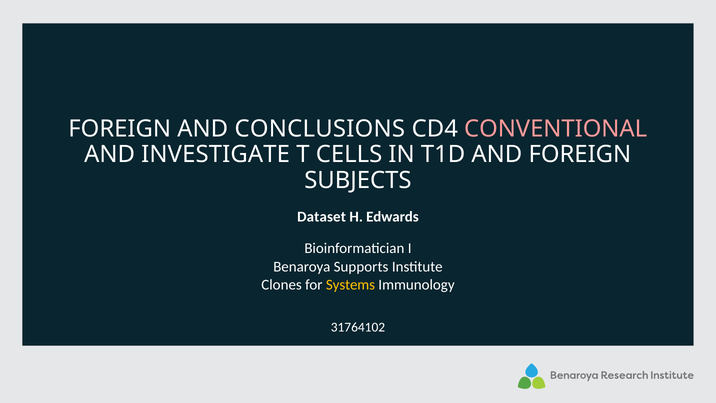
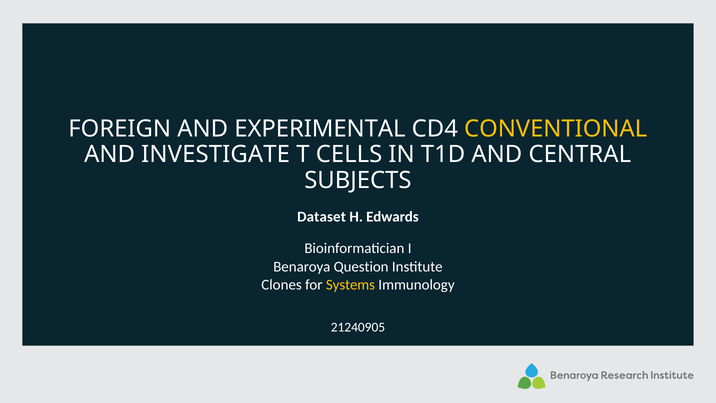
CONCLUSIONS: CONCLUSIONS -> EXPERIMENTAL
CONVENTIONAL colour: pink -> yellow
AND FOREIGN: FOREIGN -> CENTRAL
Supports: Supports -> Question
31764102: 31764102 -> 21240905
